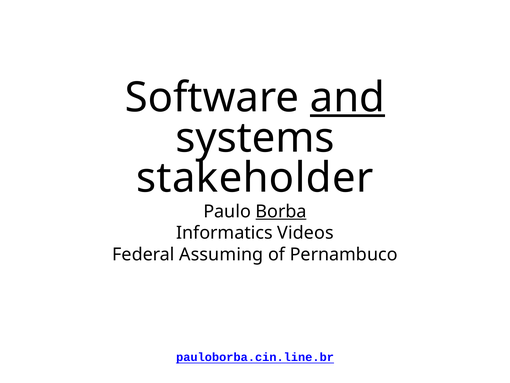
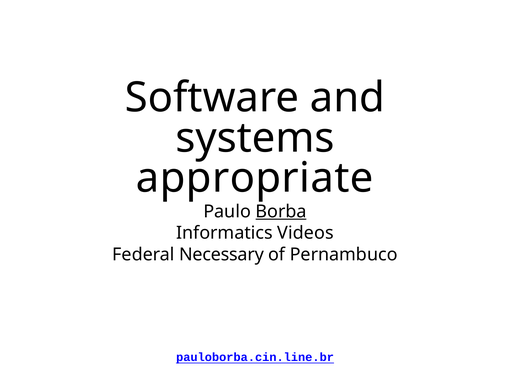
and underline: present -> none
stakeholder: stakeholder -> appropriate
Assuming: Assuming -> Necessary
